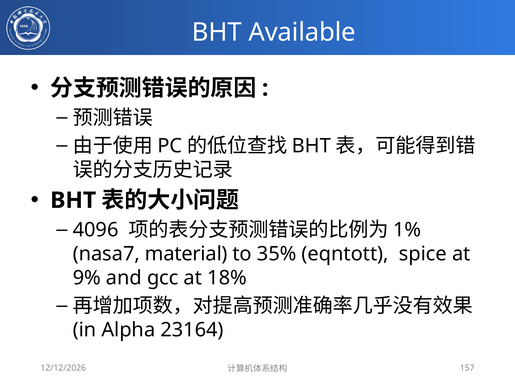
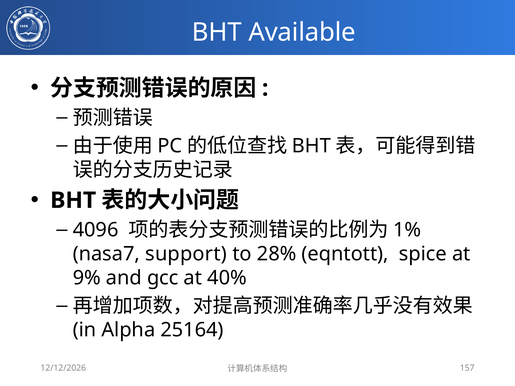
material: material -> support
35%: 35% -> 28%
18%: 18% -> 40%
23164: 23164 -> 25164
